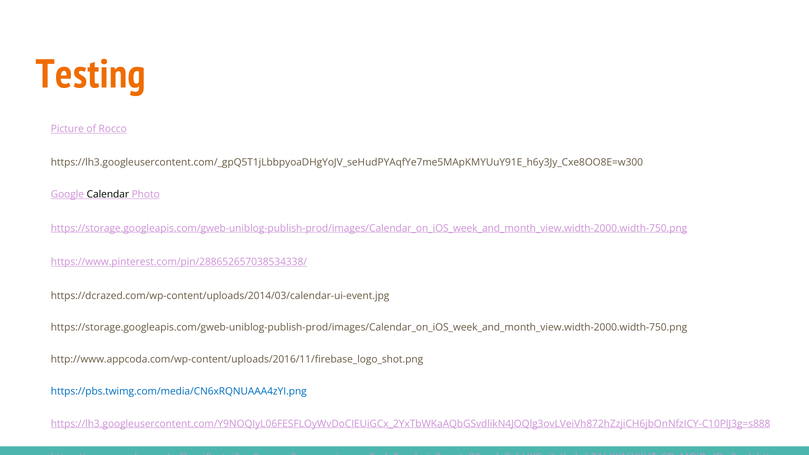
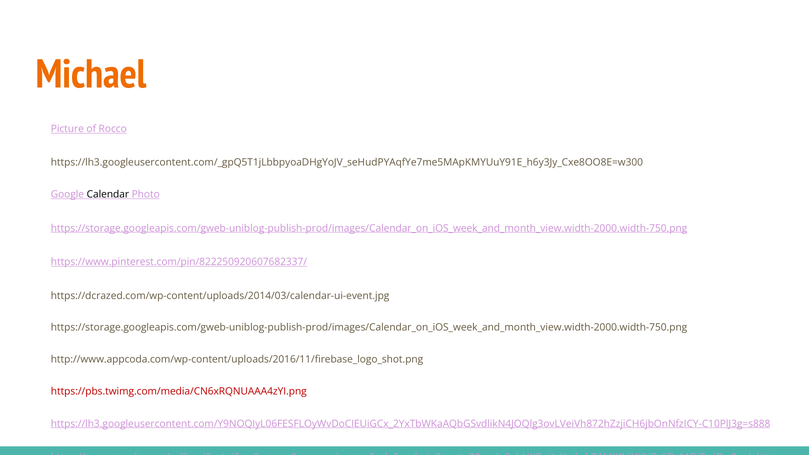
Testing: Testing -> Michael
https://www.pinterest.com/pin/288652657038534338/: https://www.pinterest.com/pin/288652657038534338/ -> https://www.pinterest.com/pin/822250920607682337/
https://pbs.twimg.com/media/CN6xRQNUAAA4zYI.png colour: blue -> red
